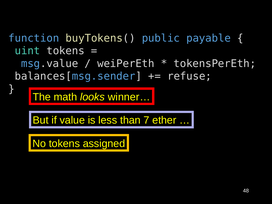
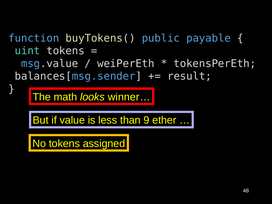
refuse: refuse -> result
7: 7 -> 9
